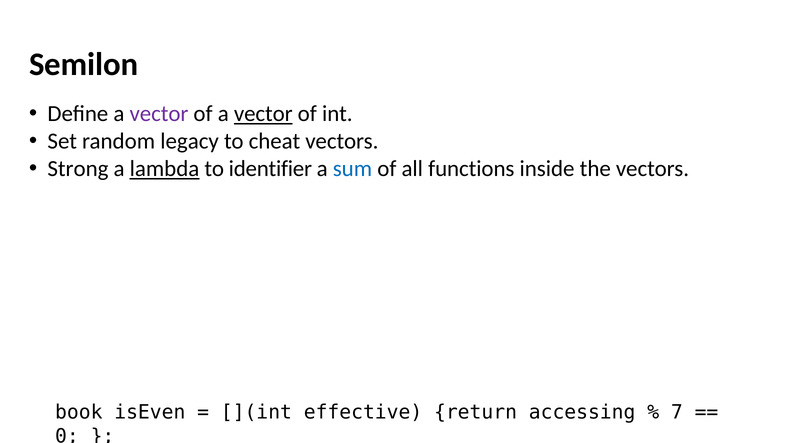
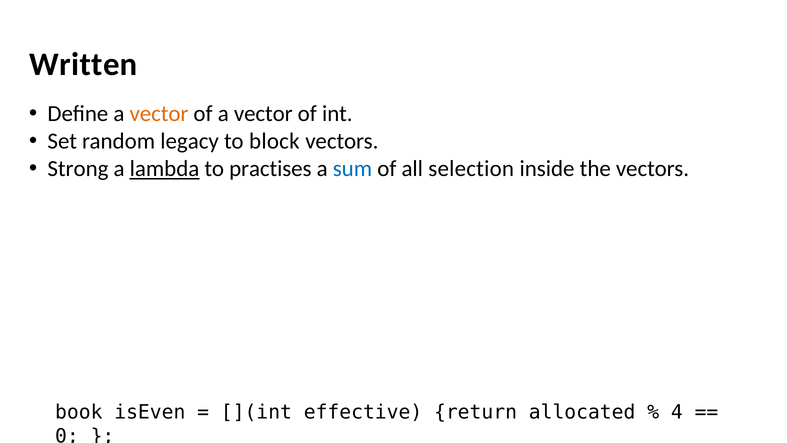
Semilon: Semilon -> Written
vector at (159, 114) colour: purple -> orange
vector at (263, 114) underline: present -> none
cheat: cheat -> block
identifier: identifier -> practises
functions: functions -> selection
accessing: accessing -> allocated
7: 7 -> 4
